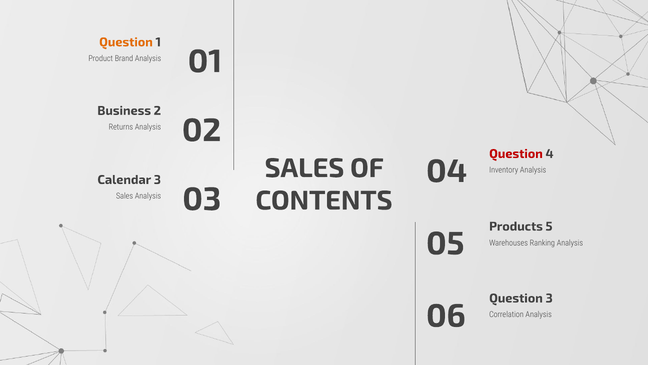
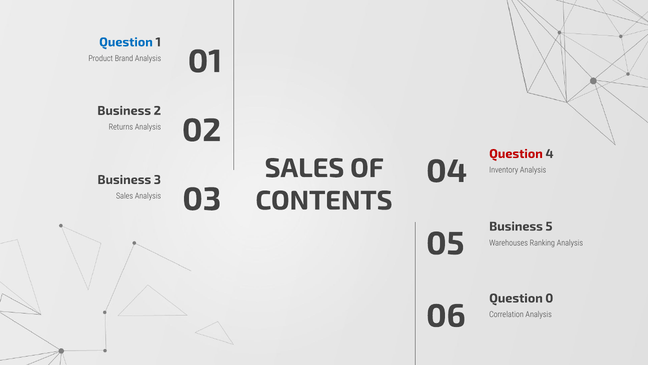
Question at (126, 42) colour: orange -> blue
Calendar at (124, 180): Calendar -> Business
Products at (516, 226): Products -> Business
Question 3: 3 -> 0
